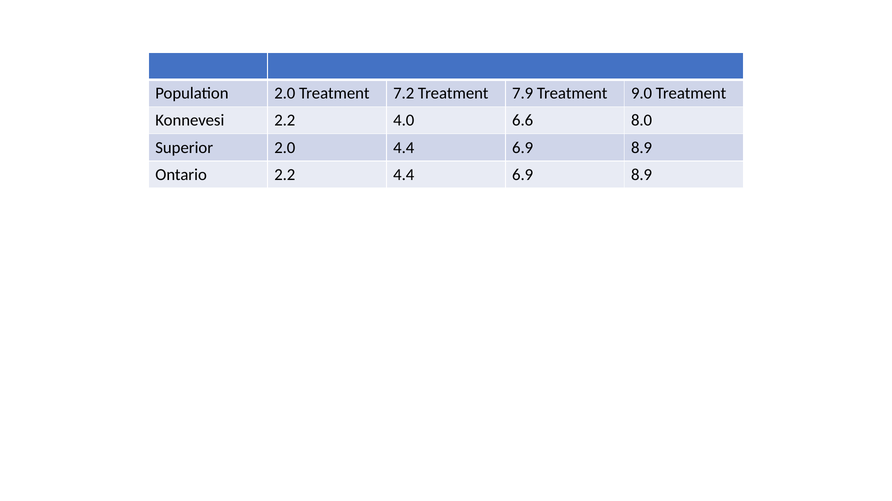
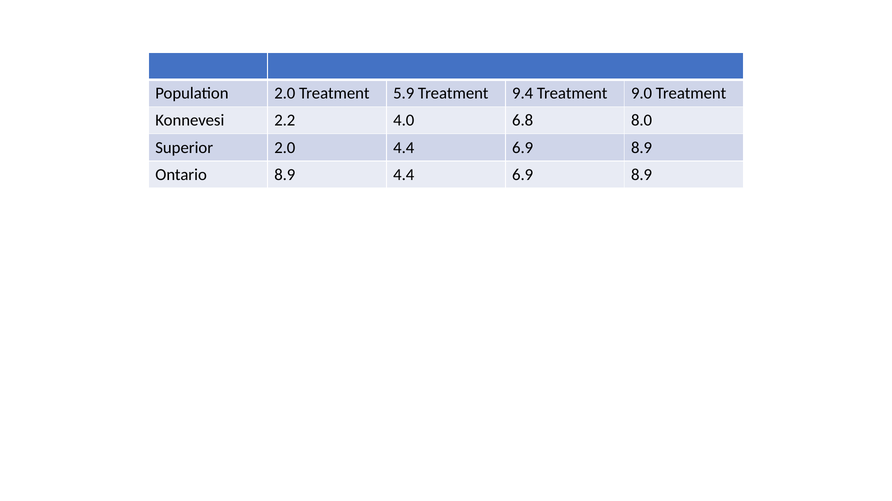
7.2: 7.2 -> 5.9
7.9: 7.9 -> 9.4
6.6: 6.6 -> 6.8
Ontario 2.2: 2.2 -> 8.9
